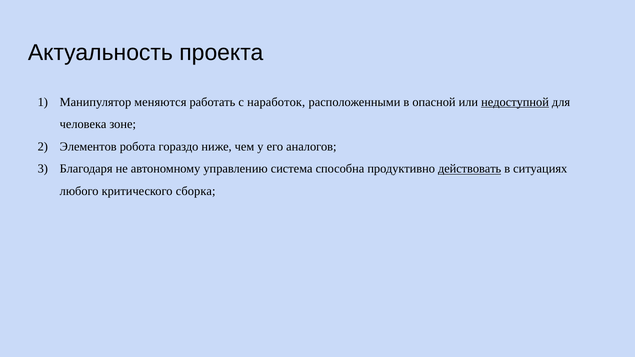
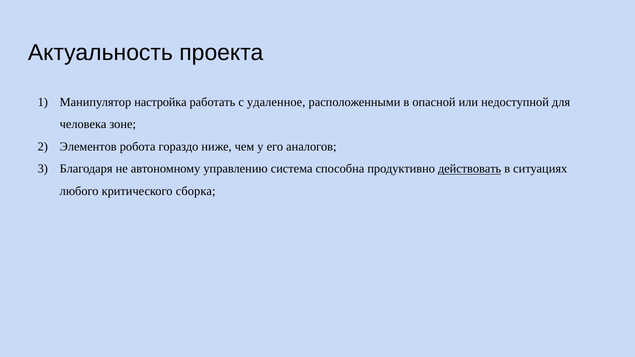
меняются: меняются -> настройка
наработок: наработок -> удаленное
недоступной underline: present -> none
